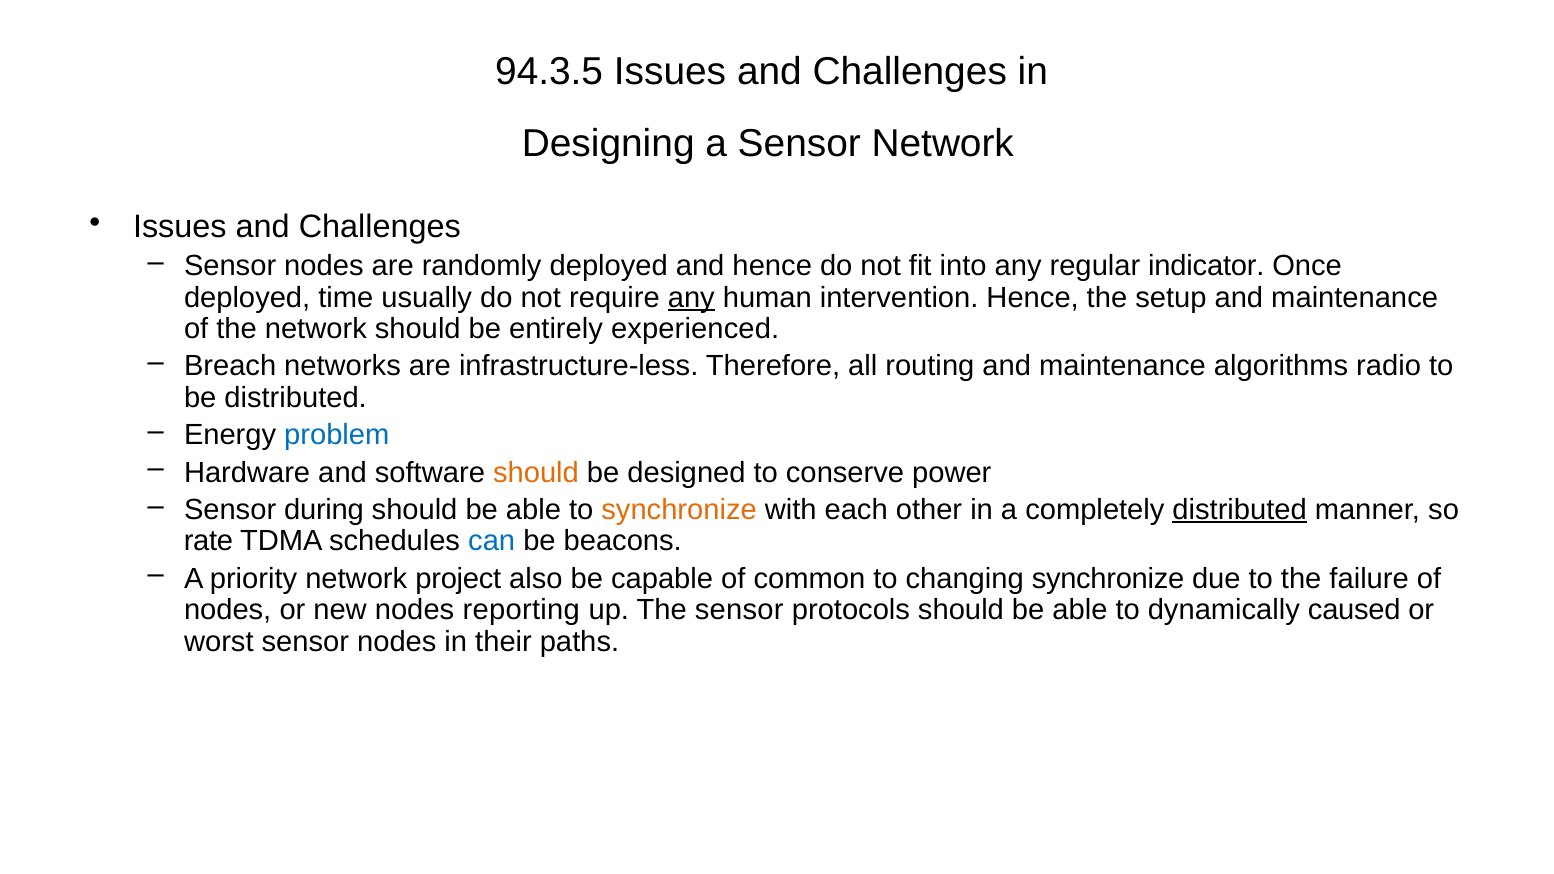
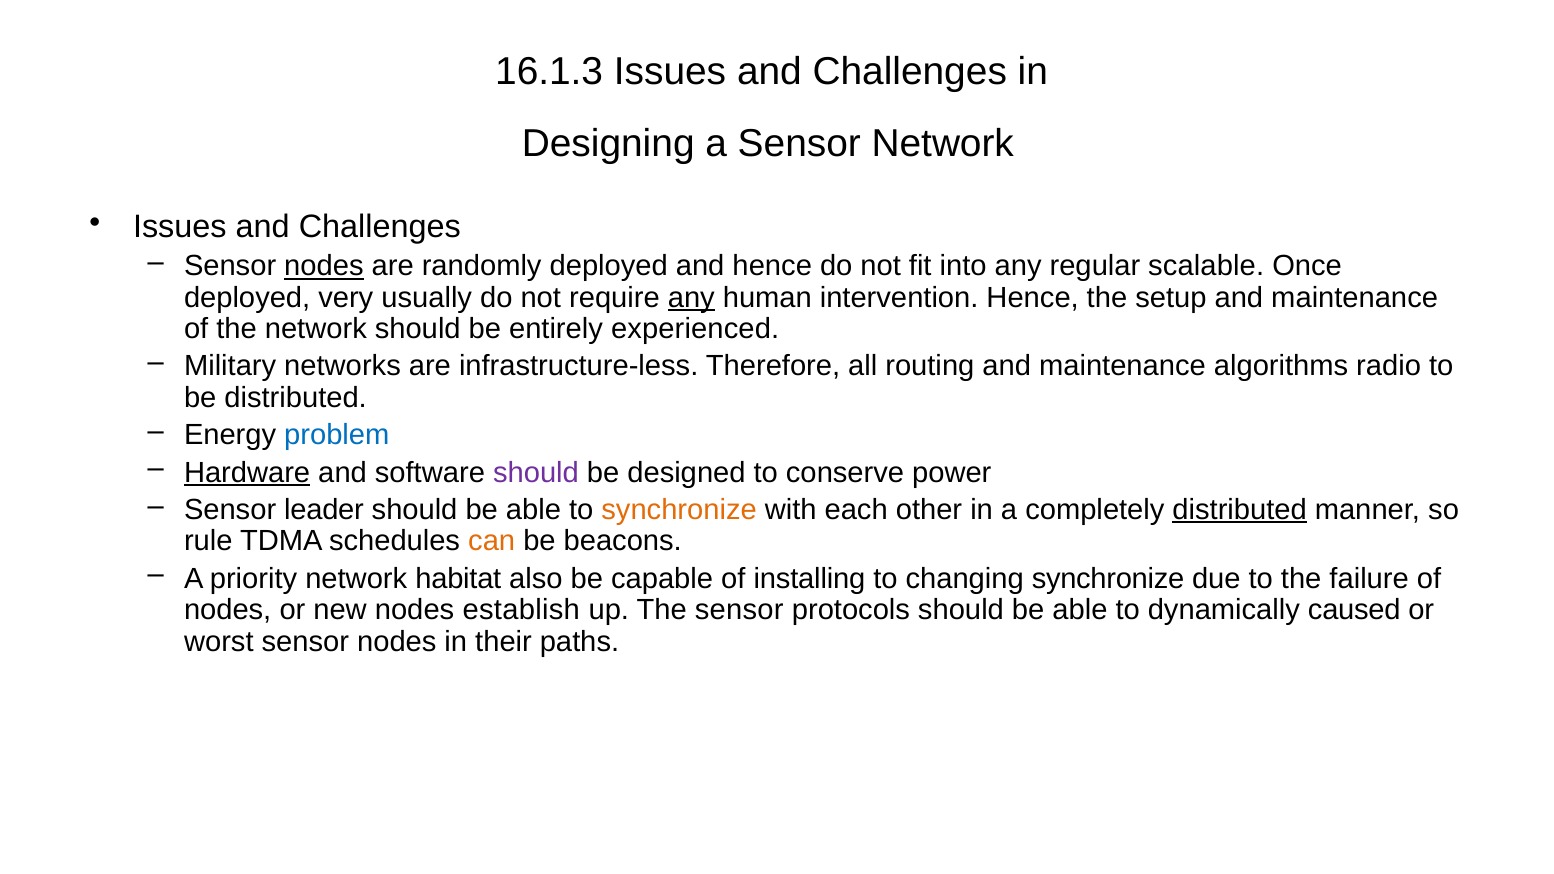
94.3.5: 94.3.5 -> 16.1.3
nodes at (324, 266) underline: none -> present
indicator: indicator -> scalable
time: time -> very
Breach: Breach -> Military
Hardware underline: none -> present
should at (536, 473) colour: orange -> purple
during: during -> leader
rate: rate -> rule
can colour: blue -> orange
project: project -> habitat
common: common -> installing
reporting: reporting -> establish
